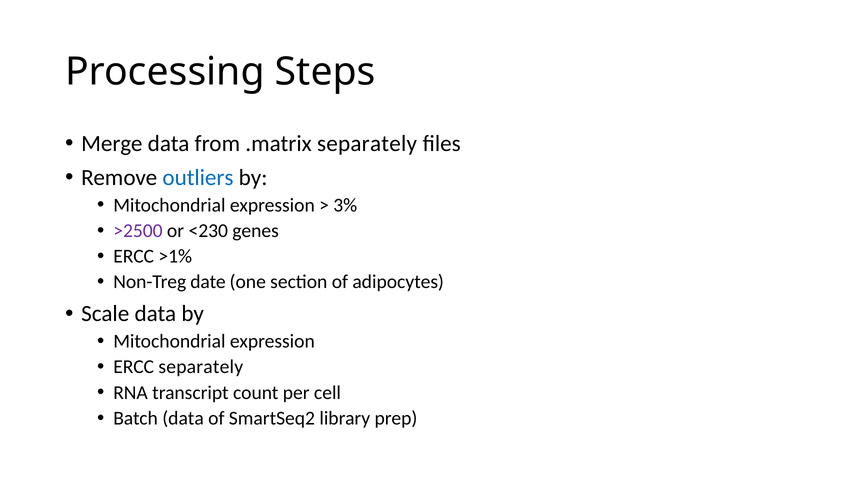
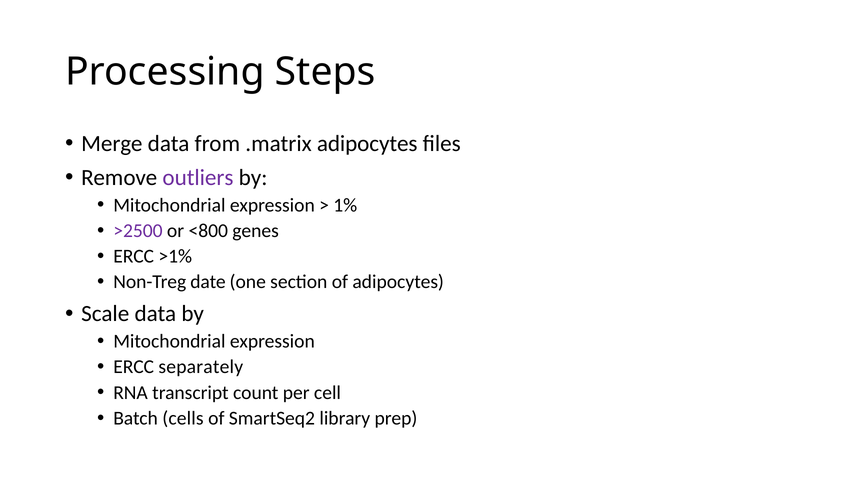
.matrix separately: separately -> adipocytes
outliers colour: blue -> purple
3%: 3% -> 1%
<230: <230 -> <800
Batch data: data -> cells
